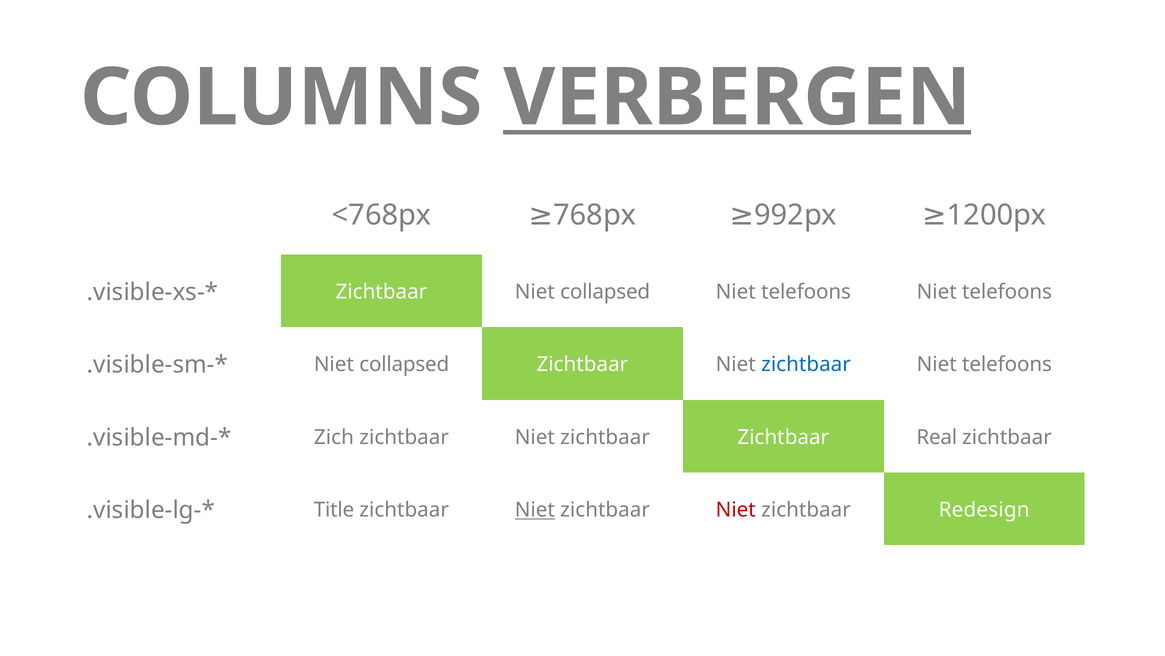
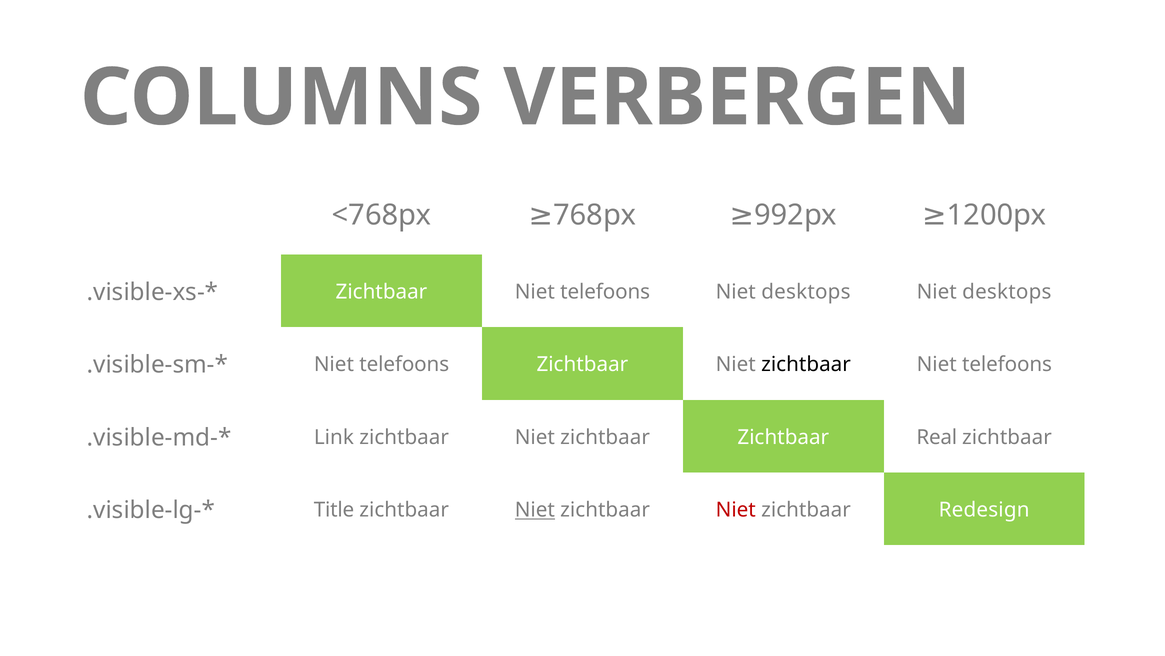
VERBERGEN underline: present -> none
collapsed at (605, 292): collapsed -> telefoons
telefoons at (806, 292): telefoons -> desktops
telefoons at (1007, 292): telefoons -> desktops
collapsed at (404, 364): collapsed -> telefoons
zichtbaar at (806, 364) colour: blue -> black
Zich: Zich -> Link
